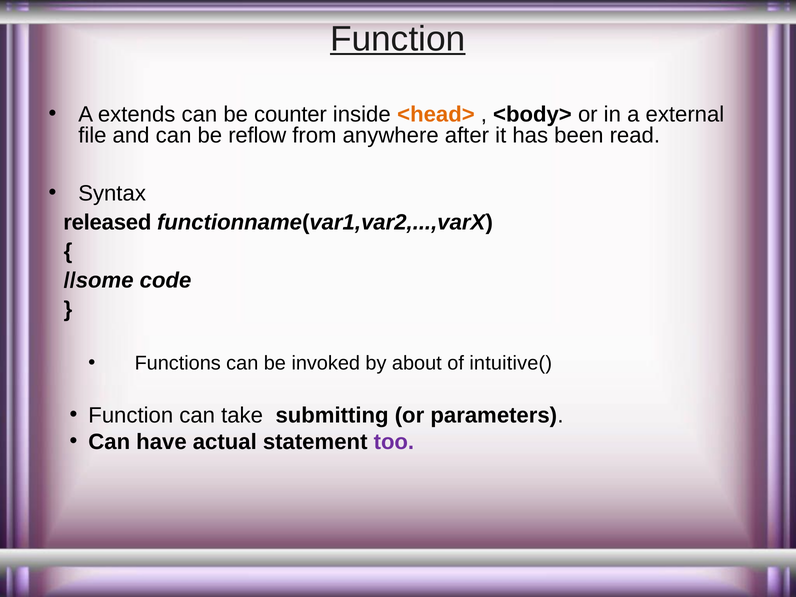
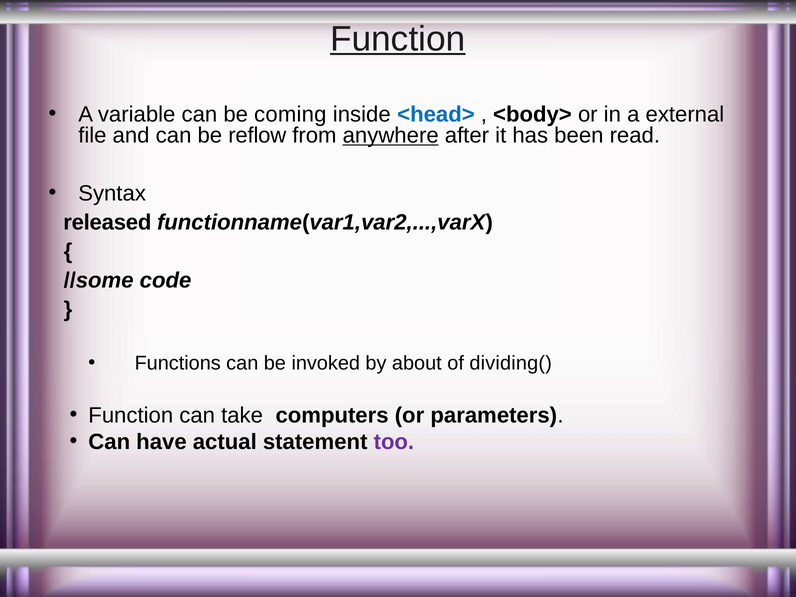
extends: extends -> variable
counter: counter -> coming
<head> colour: orange -> blue
anywhere underline: none -> present
intuitive(: intuitive( -> dividing(
submitting: submitting -> computers
